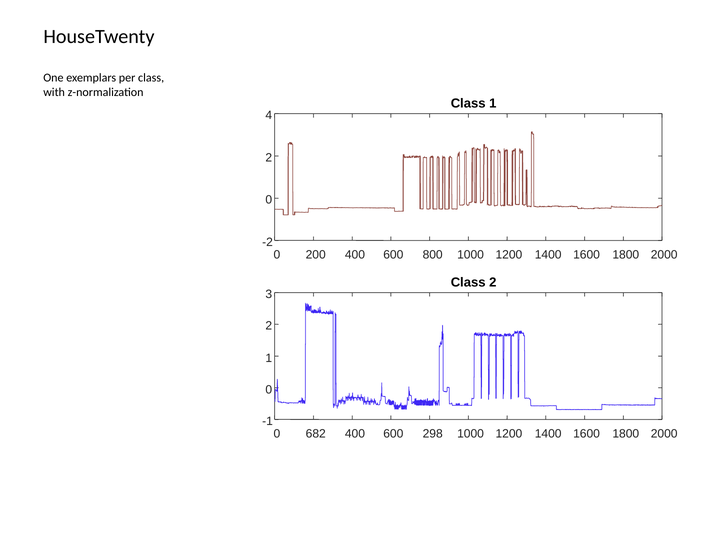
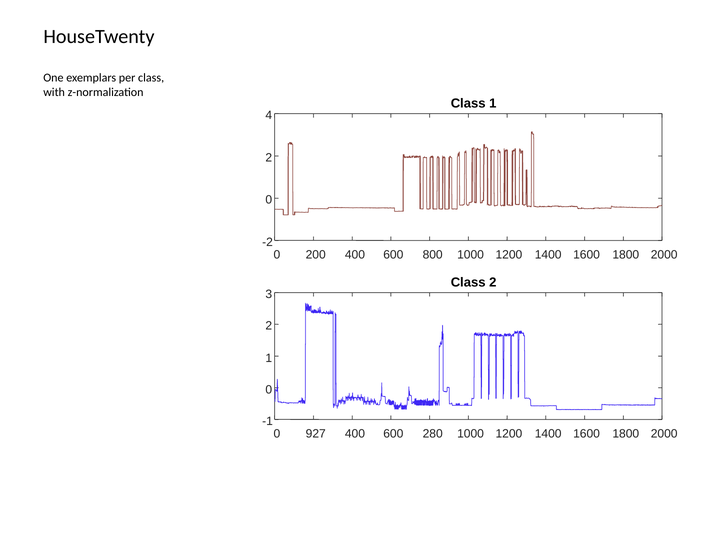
682: 682 -> 927
298: 298 -> 280
